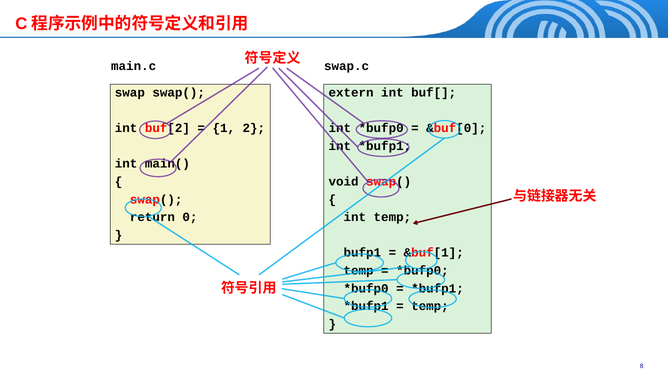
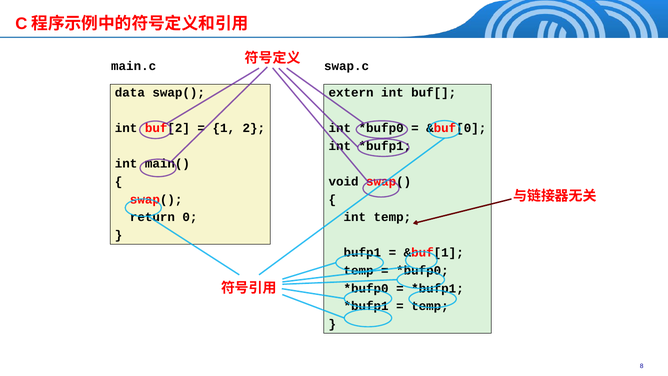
swap: swap -> data
